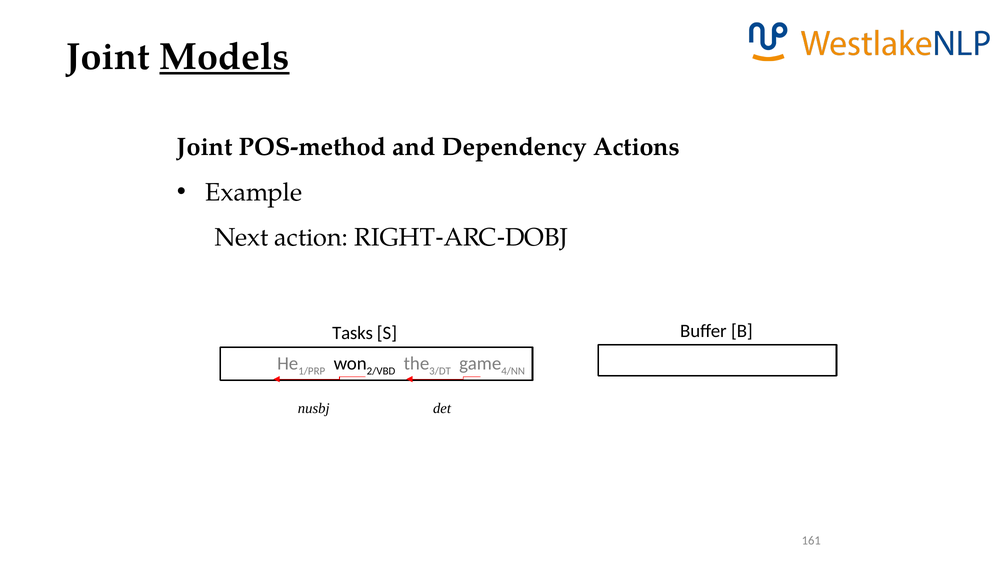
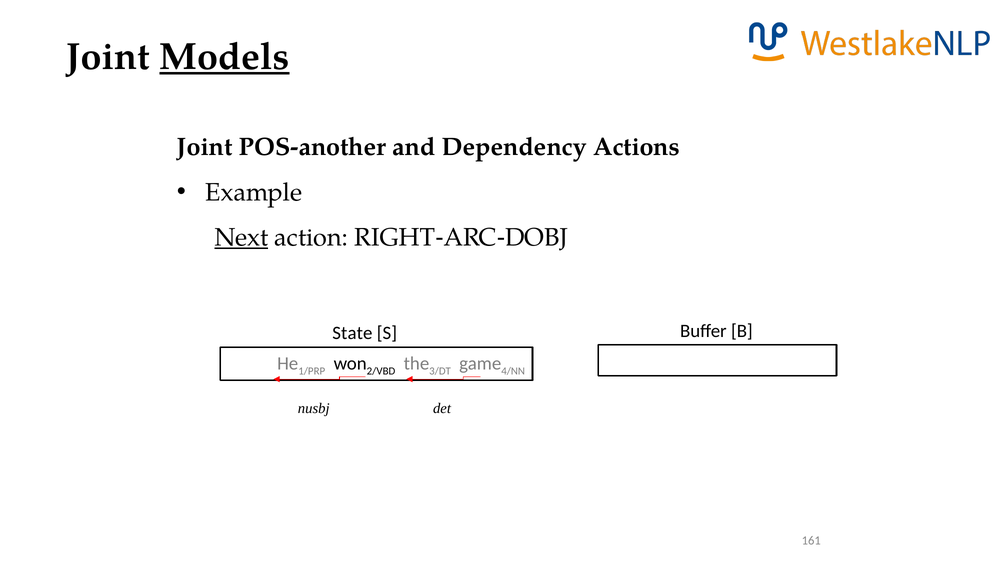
POS-method: POS-method -> POS-another
Next underline: none -> present
Tasks: Tasks -> State
